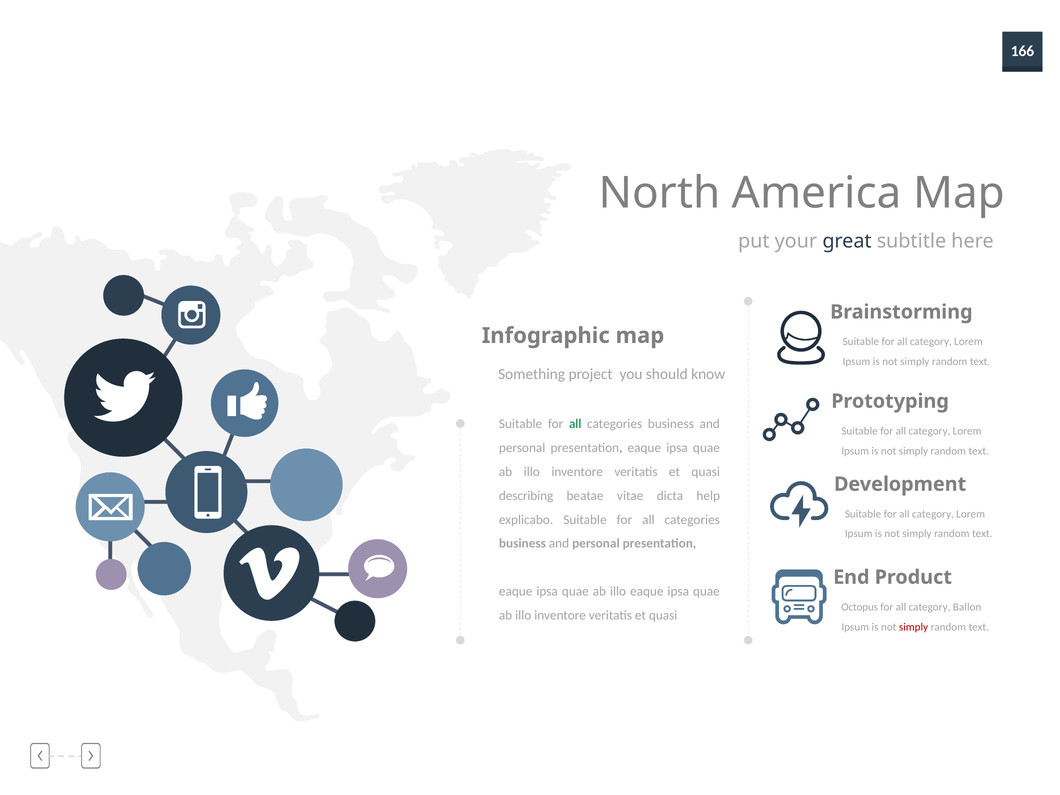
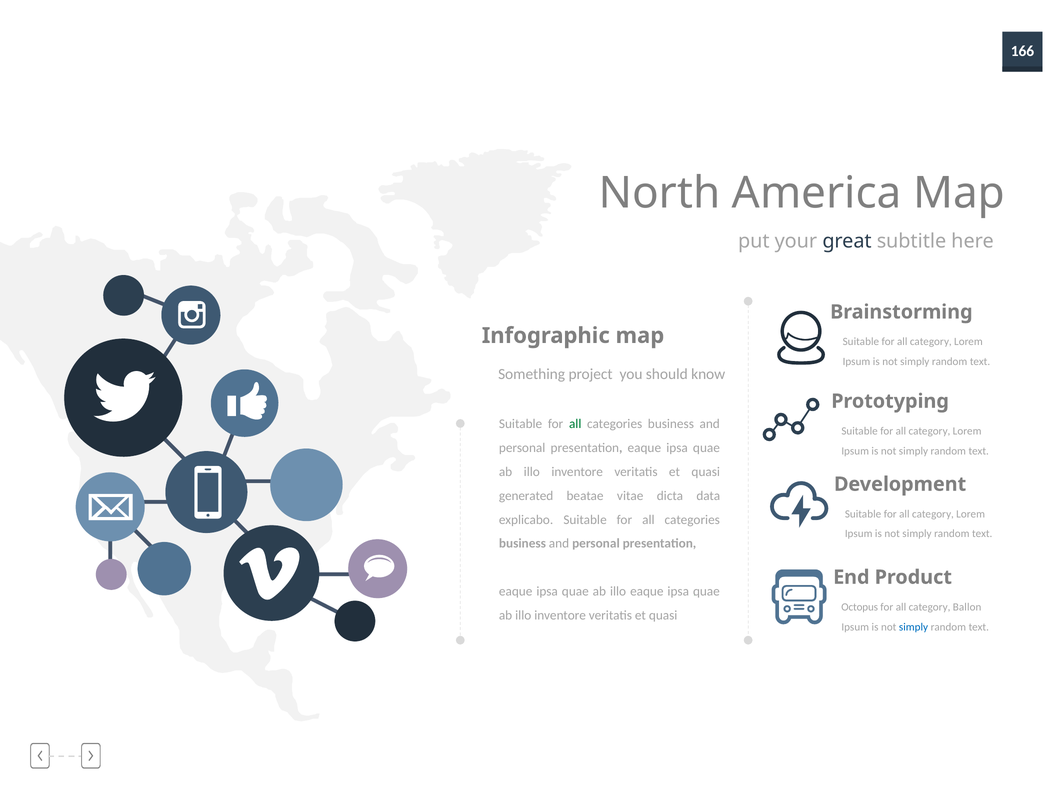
describing: describing -> generated
help: help -> data
simply at (913, 627) colour: red -> blue
